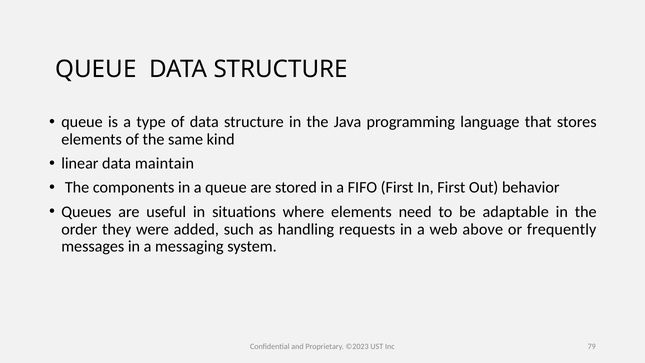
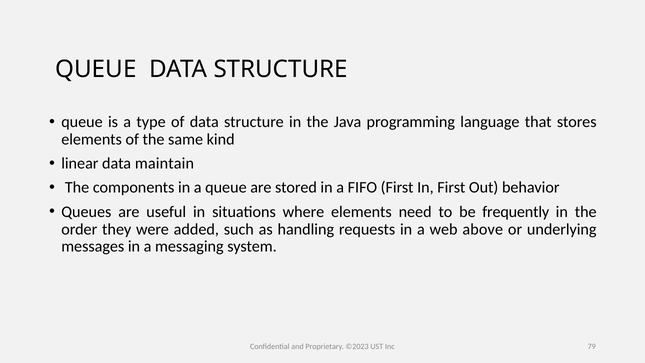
adaptable: adaptable -> frequently
frequently: frequently -> underlying
